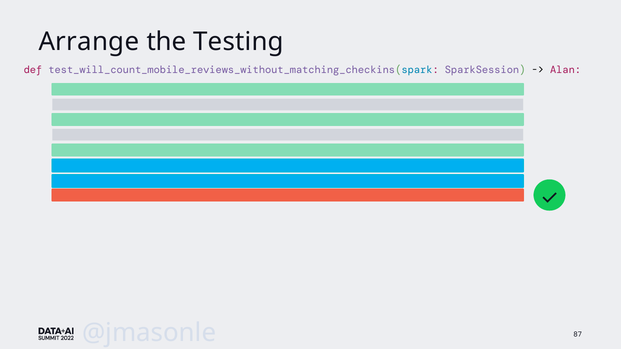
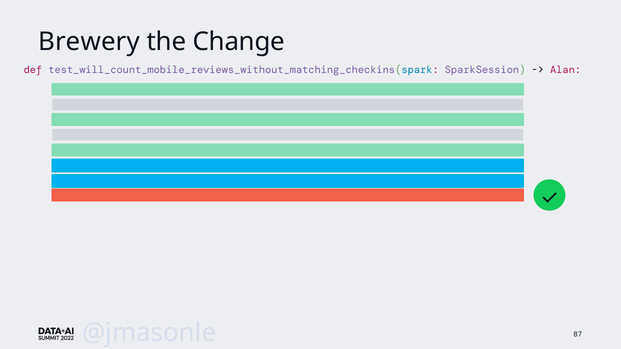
Arrange: Arrange -> Brewery
Testing: Testing -> Change
